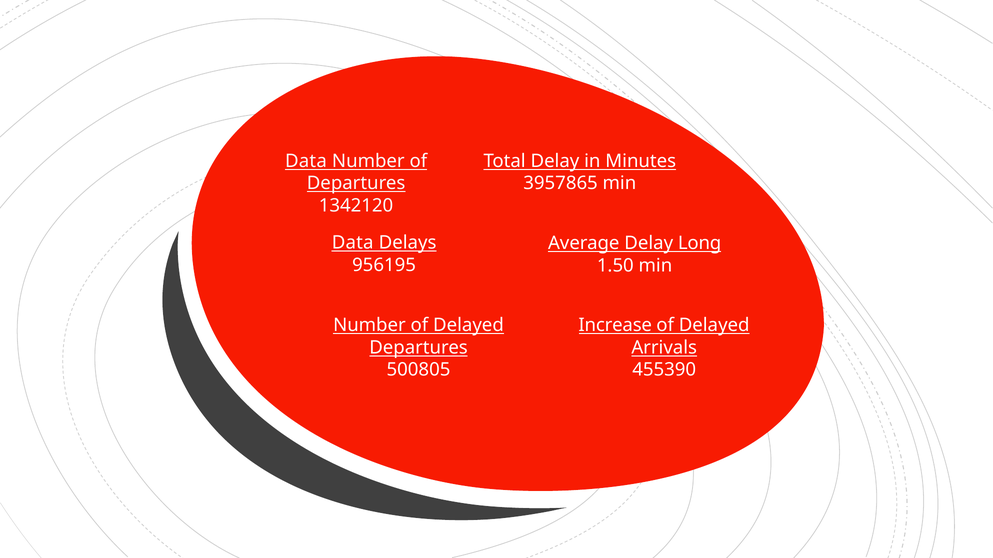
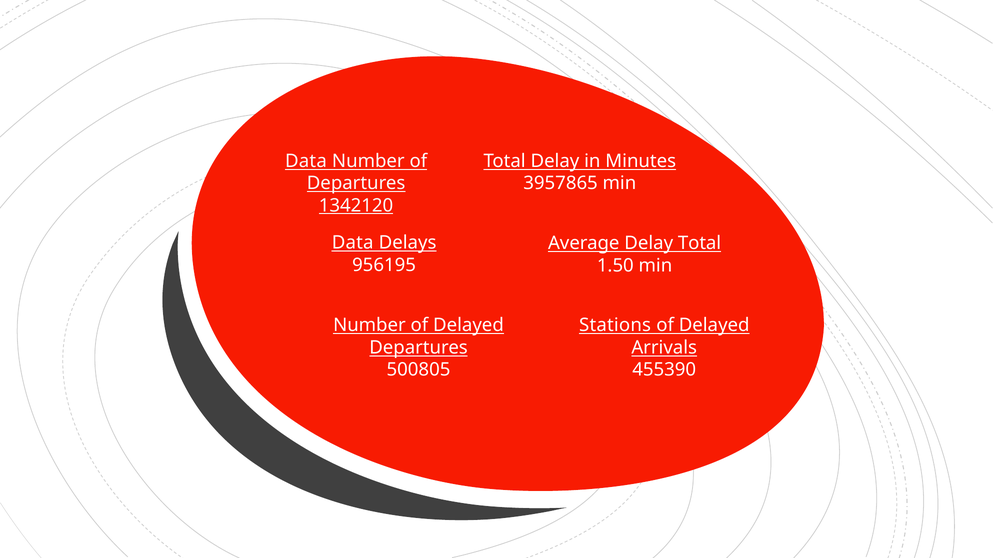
1342120 underline: none -> present
Delay Long: Long -> Total
Increase: Increase -> Stations
